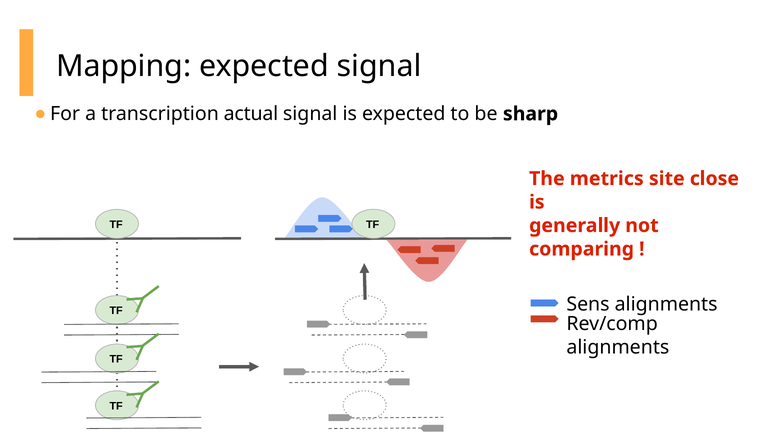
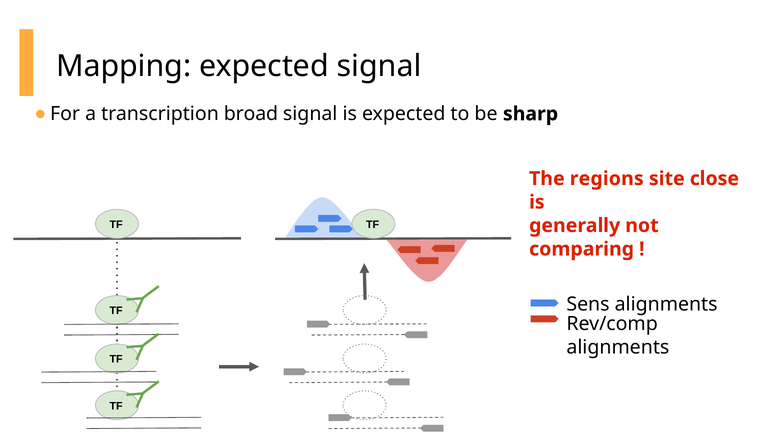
actual: actual -> broad
metrics: metrics -> regions
